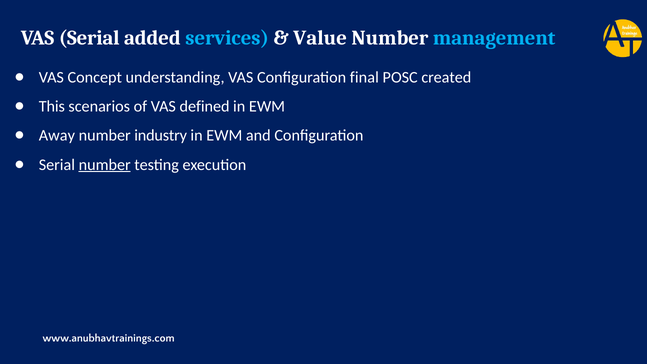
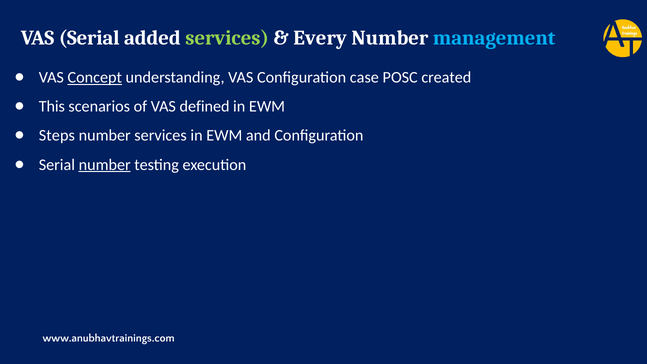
services at (227, 38) colour: light blue -> light green
Value: Value -> Every
Concept underline: none -> present
final: final -> case
Away: Away -> Steps
number industry: industry -> services
